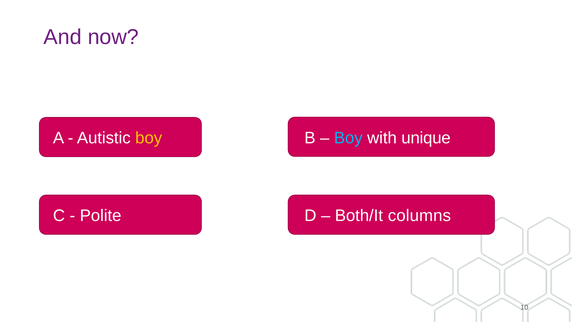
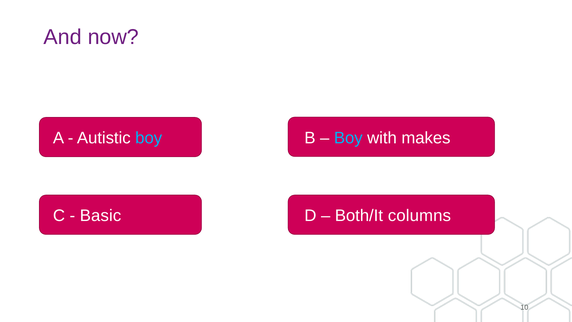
unique: unique -> makes
boy at (149, 138) colour: yellow -> light blue
Polite: Polite -> Basic
